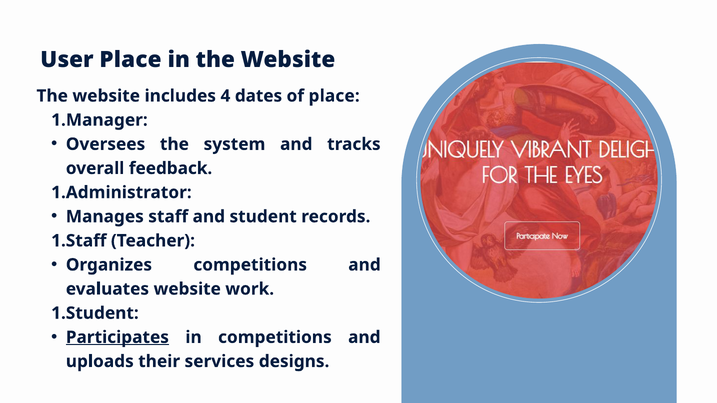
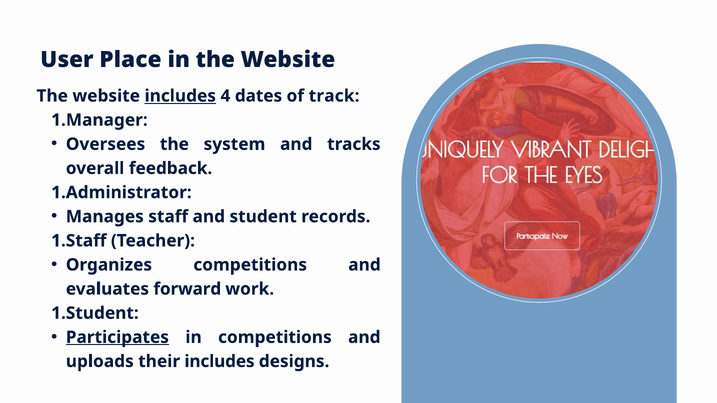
includes at (180, 96) underline: none -> present
of place: place -> track
evaluates website: website -> forward
their services: services -> includes
